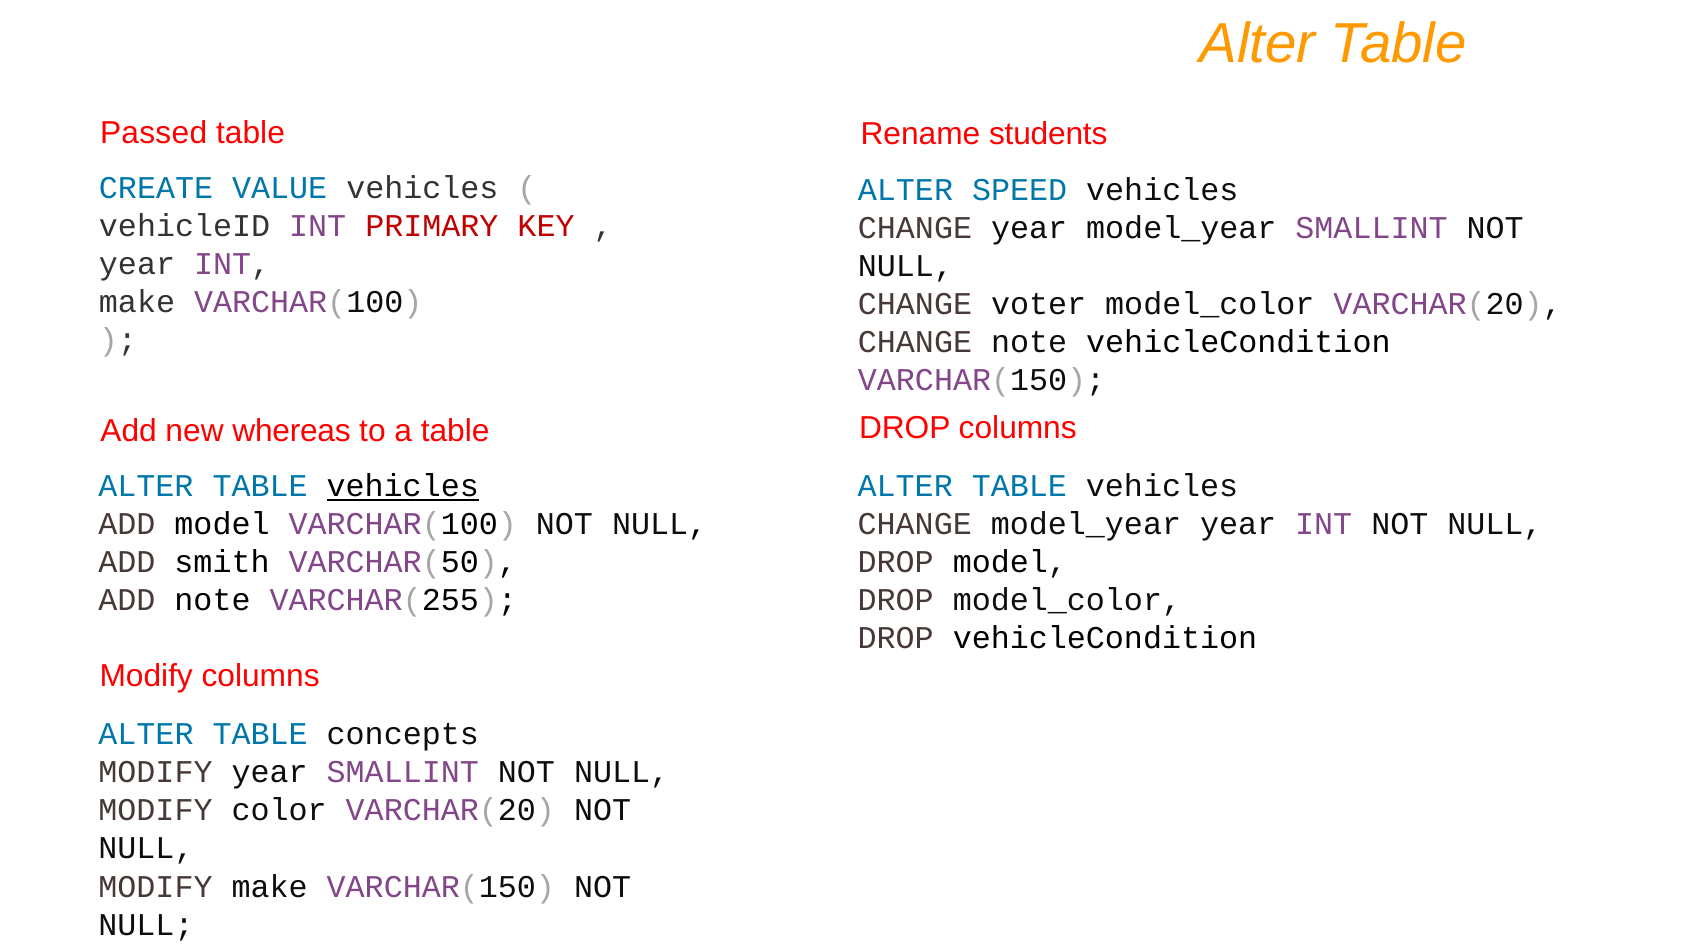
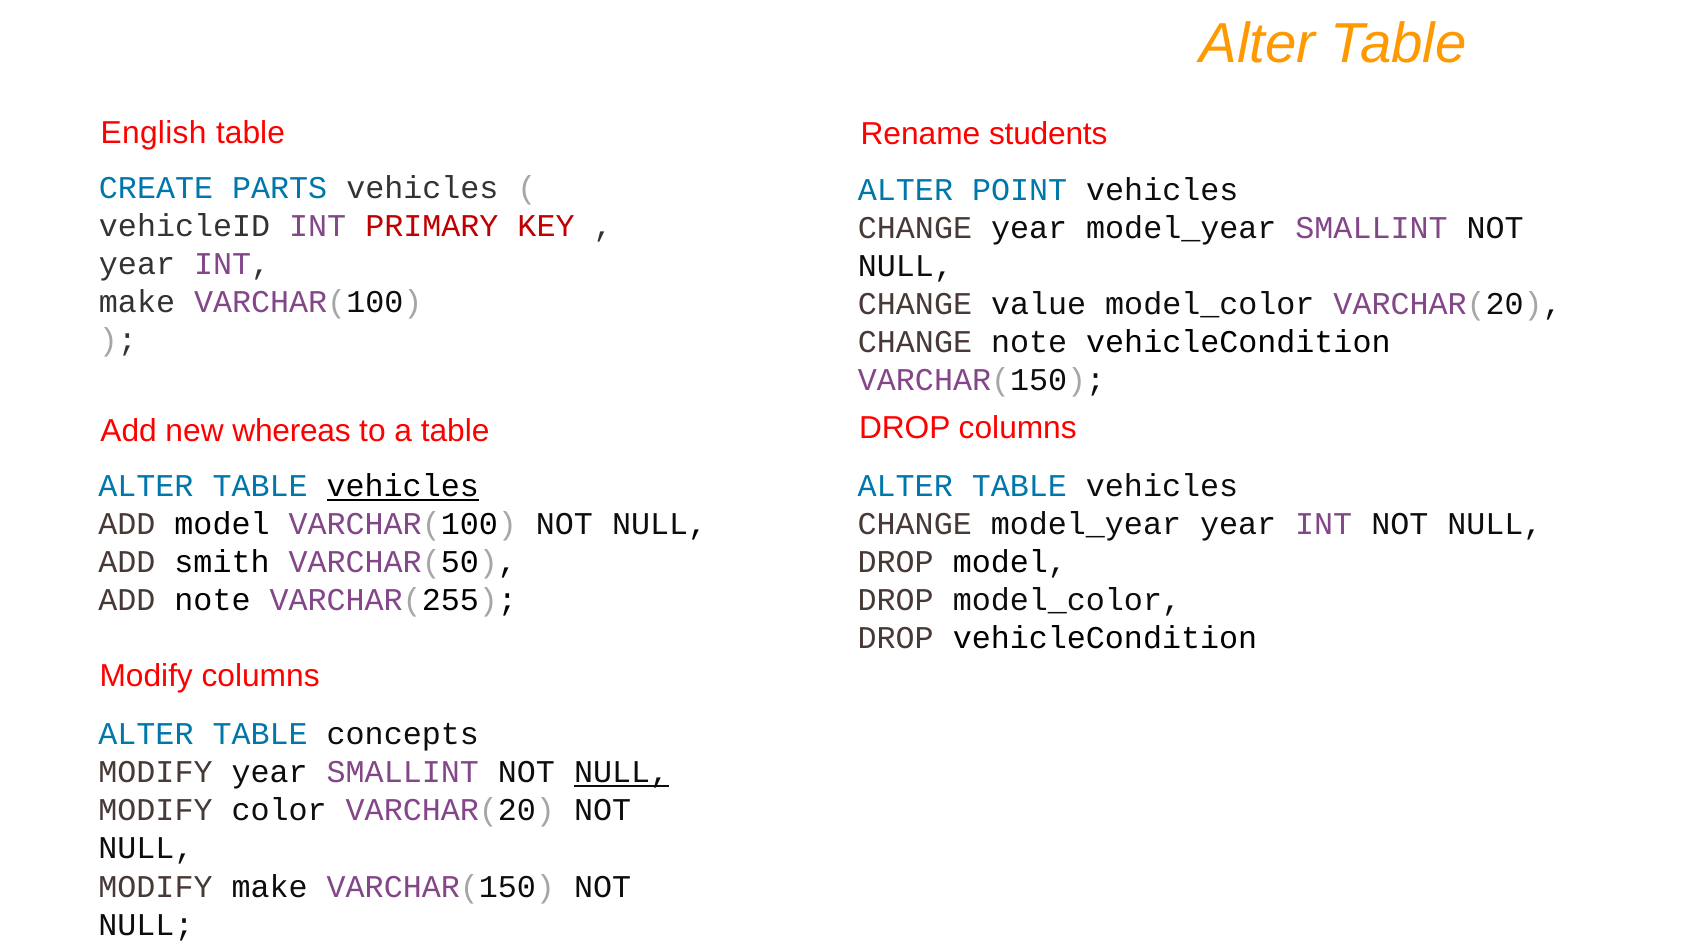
Passed: Passed -> English
VALUE: VALUE -> PARTS
SPEED: SPEED -> POINT
voter: voter -> value
NULL at (622, 773) underline: none -> present
